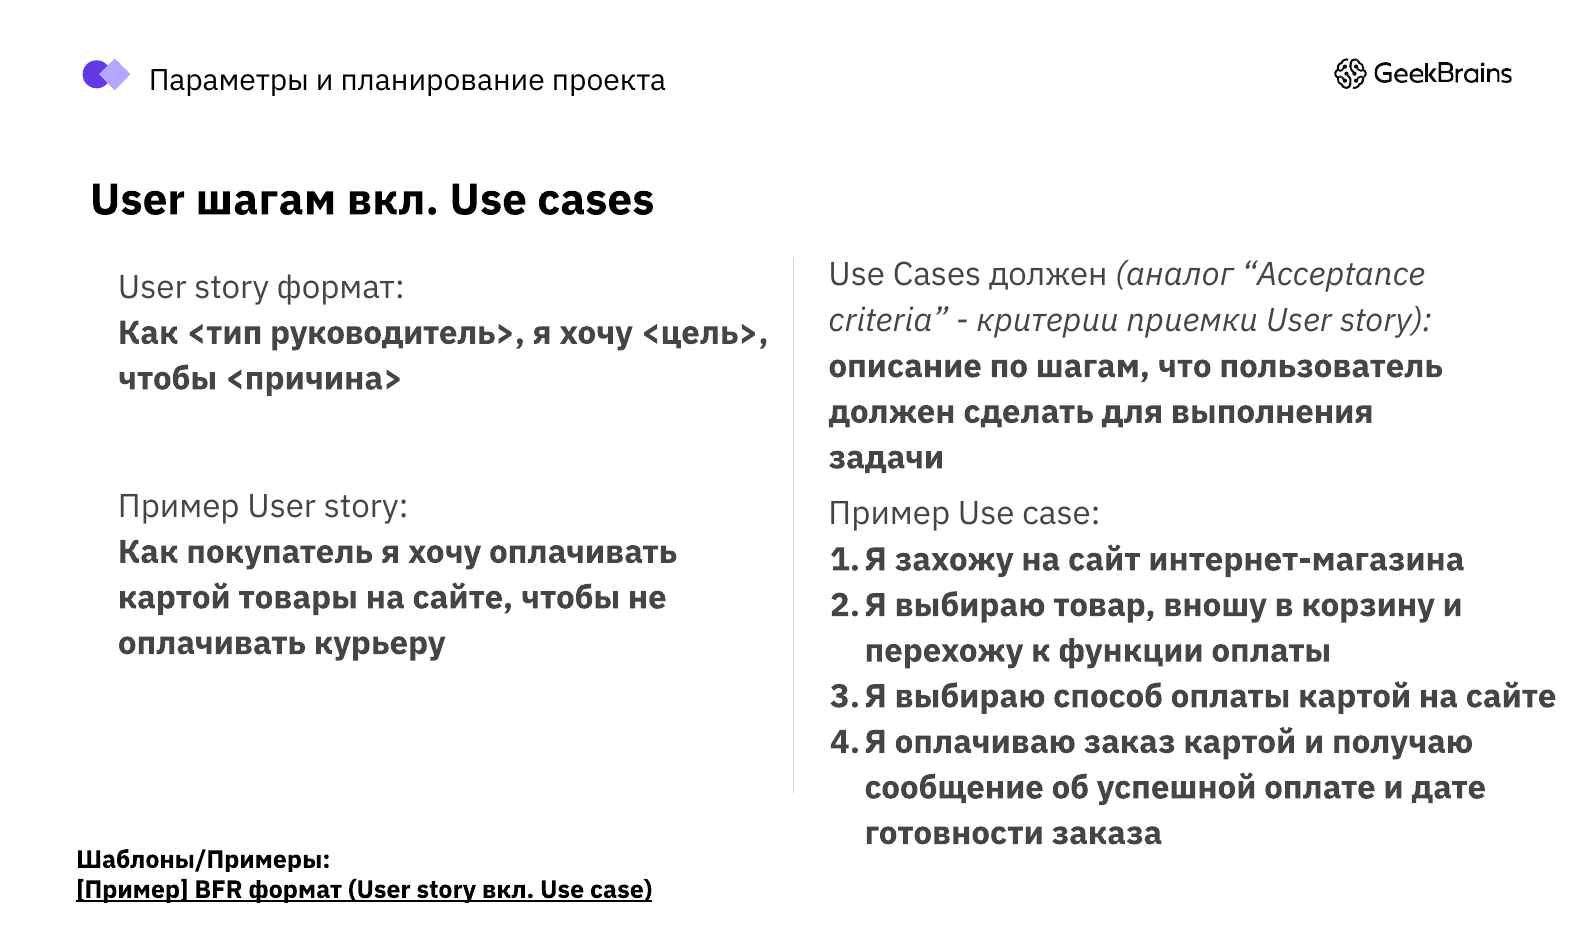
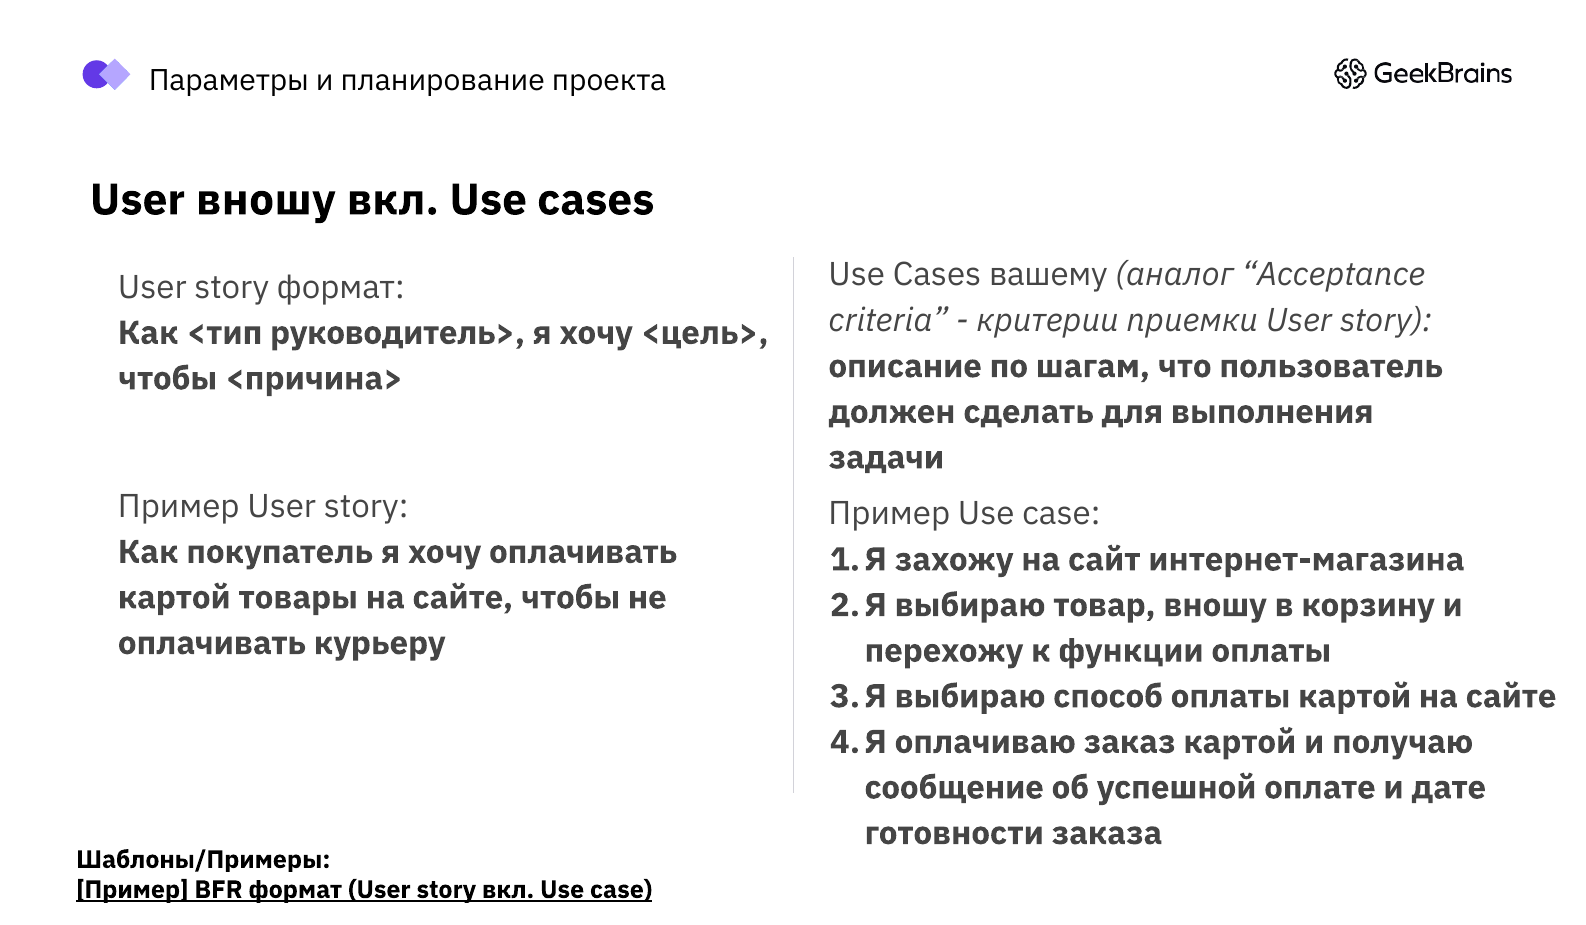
User шагам: шагам -> вношу
Cases должен: должен -> вашему
